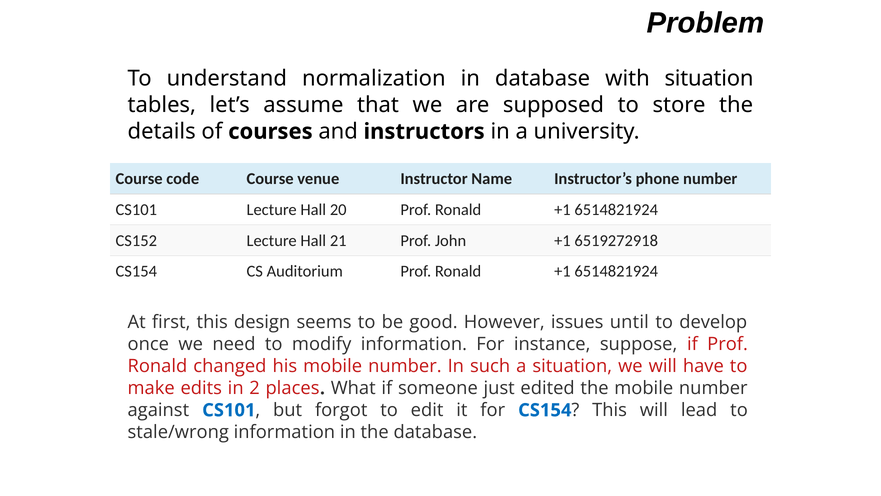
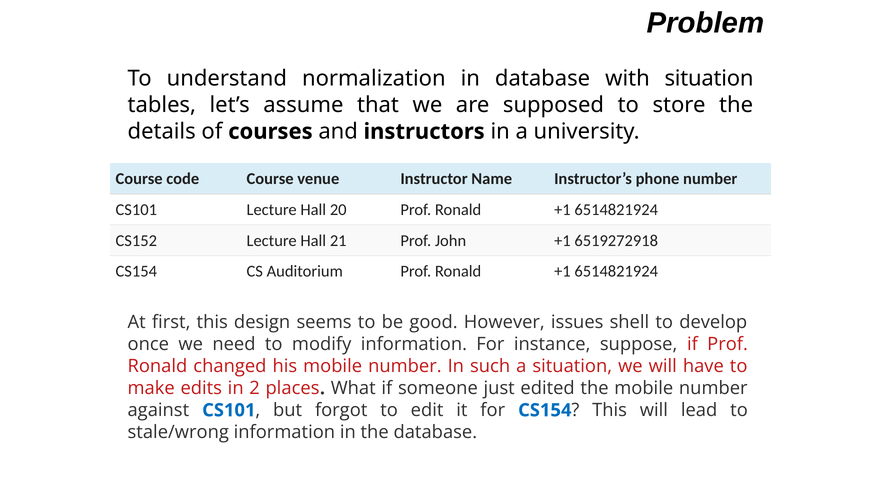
until: until -> shell
